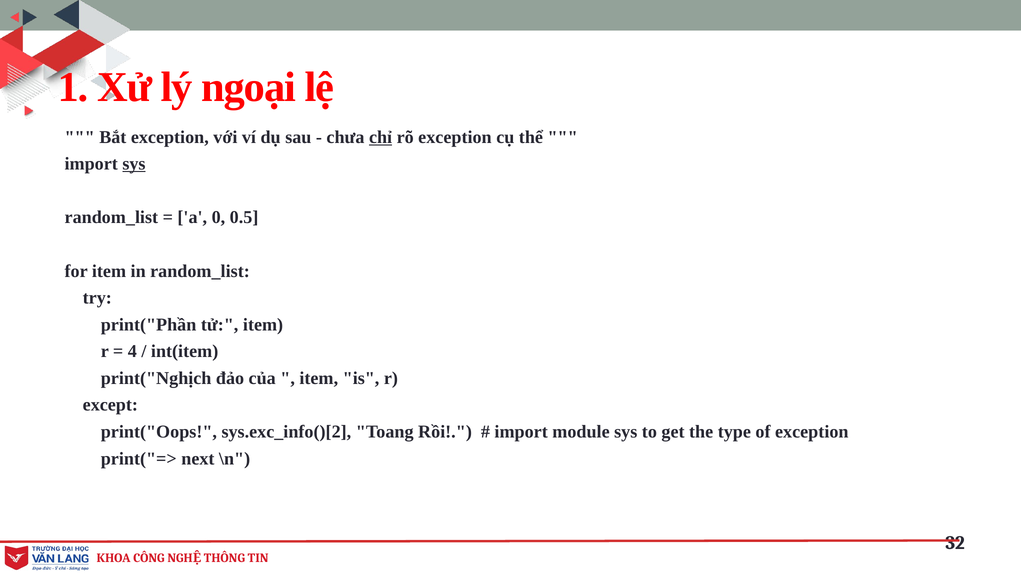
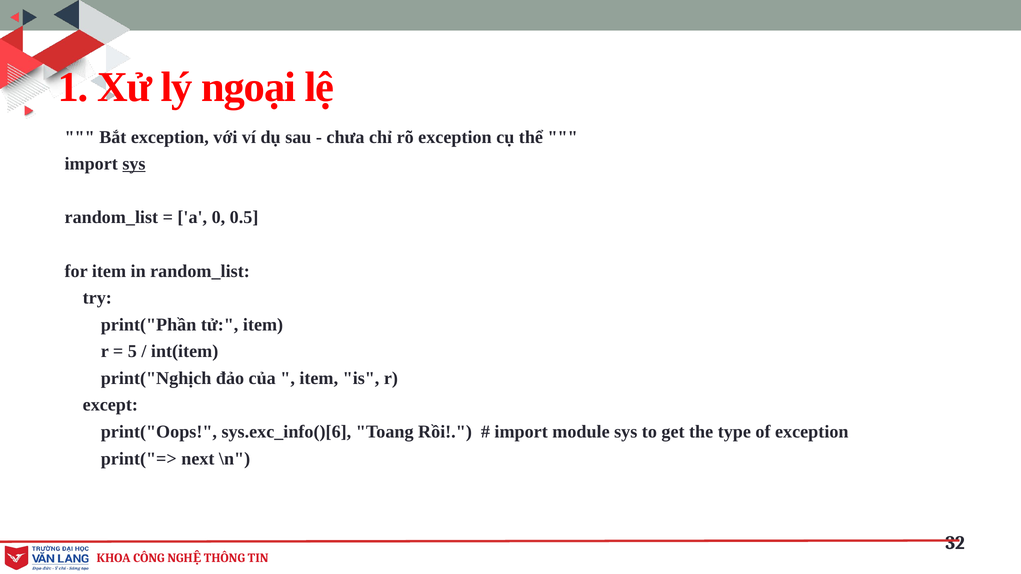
chỉ underline: present -> none
4: 4 -> 5
sys.exc_info()[2: sys.exc_info()[2 -> sys.exc_info()[6
